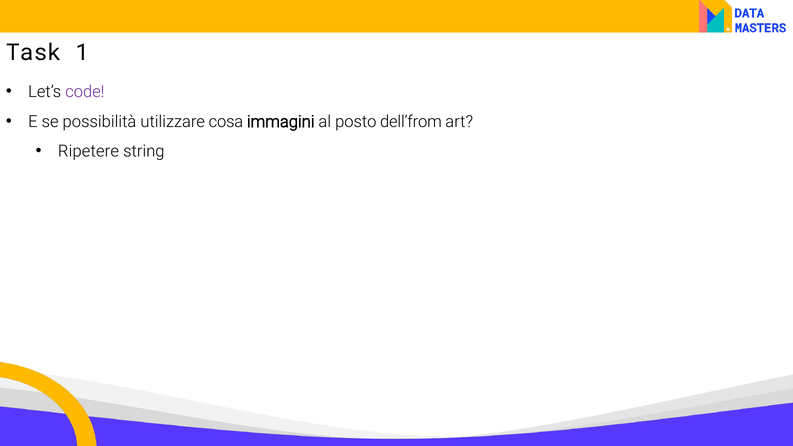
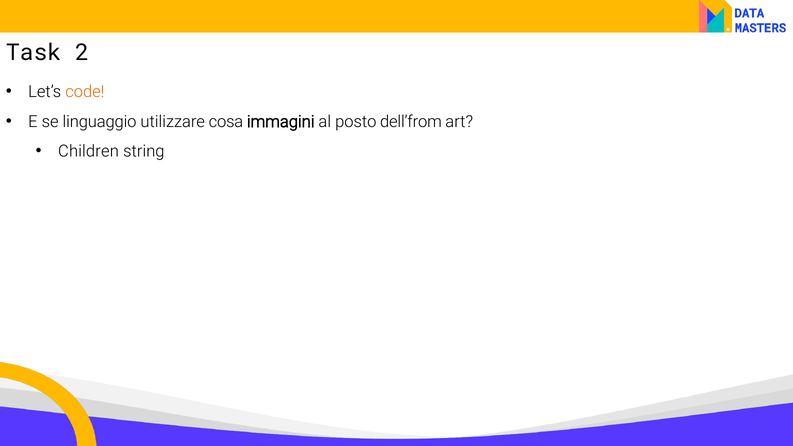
1: 1 -> 2
code colour: purple -> orange
possibilità: possibilità -> linguaggio
Ripetere: Ripetere -> Children
